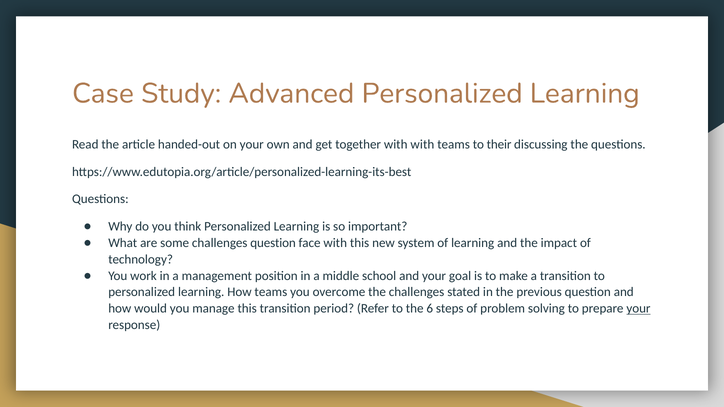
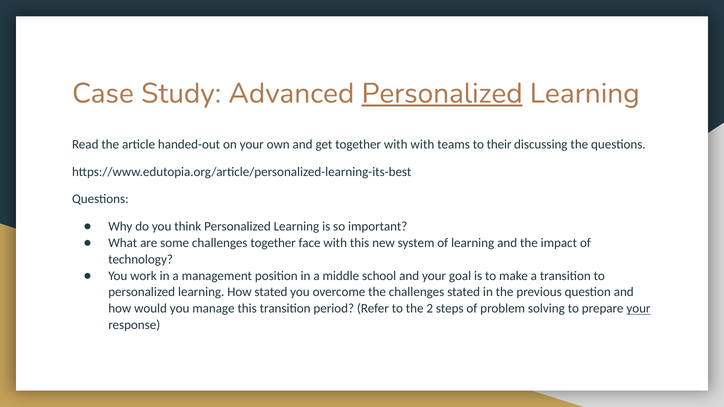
Personalized at (442, 93) underline: none -> present
challenges question: question -> together
How teams: teams -> stated
6: 6 -> 2
